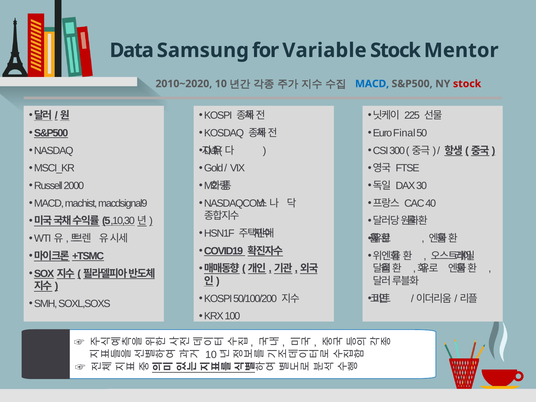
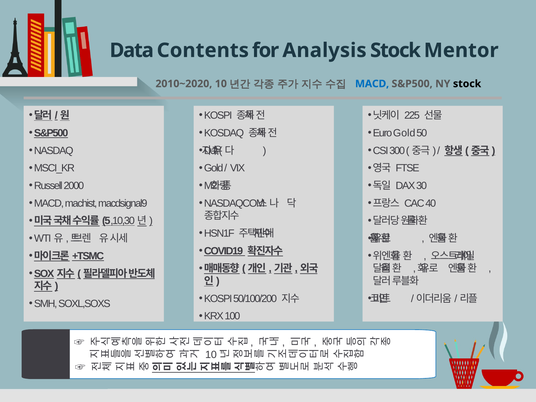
Samsung: Samsung -> Contents
Variable: Variable -> Analysis
stock at (467, 84) colour: red -> black
Euro Final: Final -> Gold
